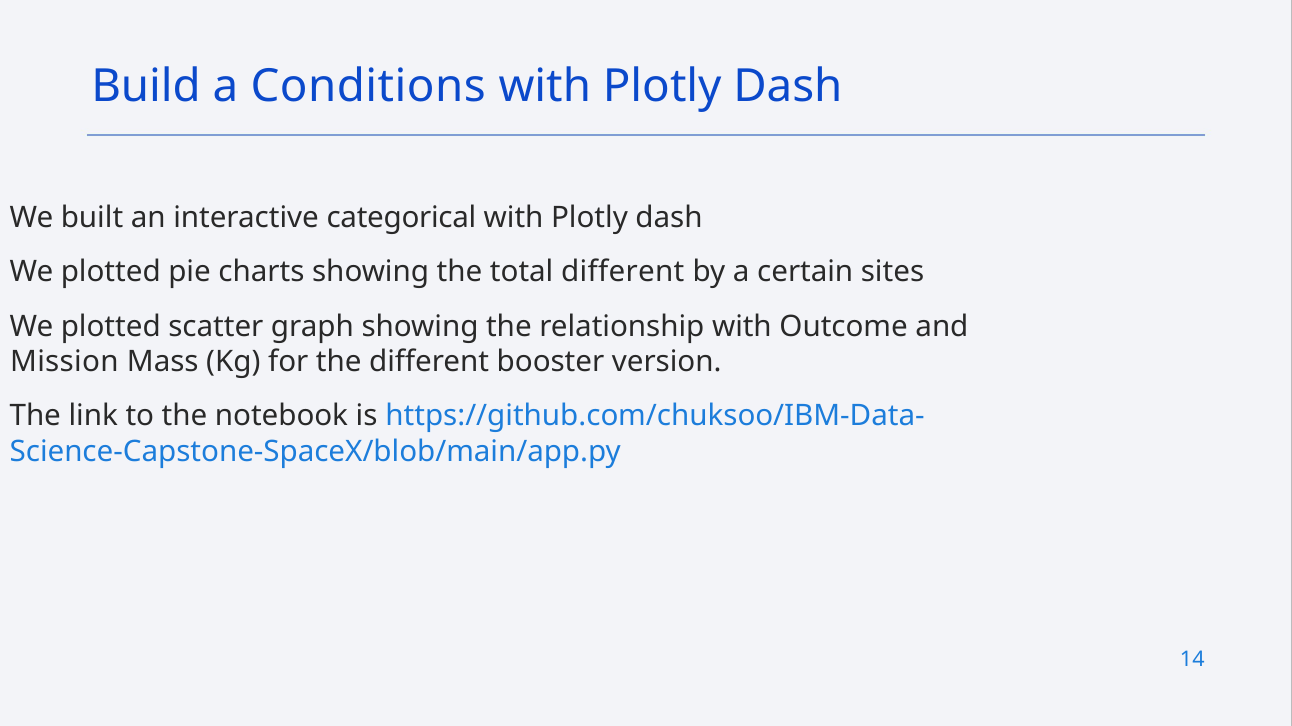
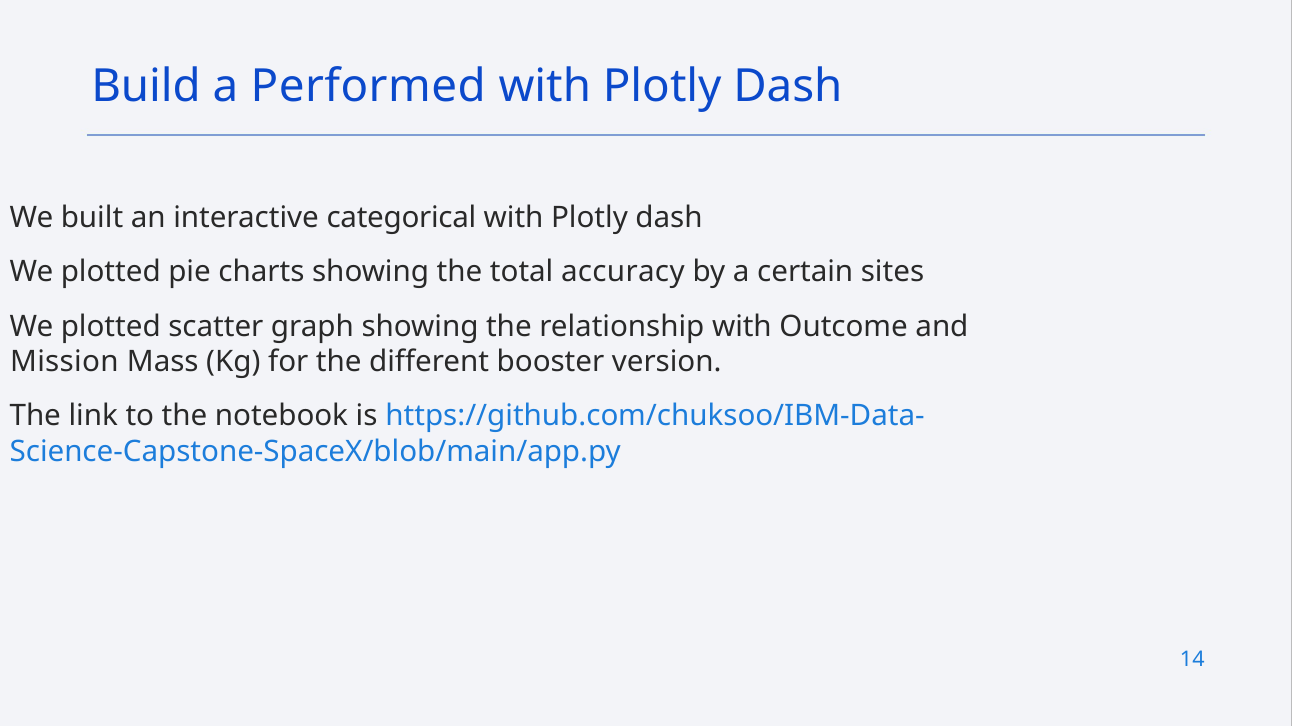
Conditions: Conditions -> Performed
total different: different -> accuracy
